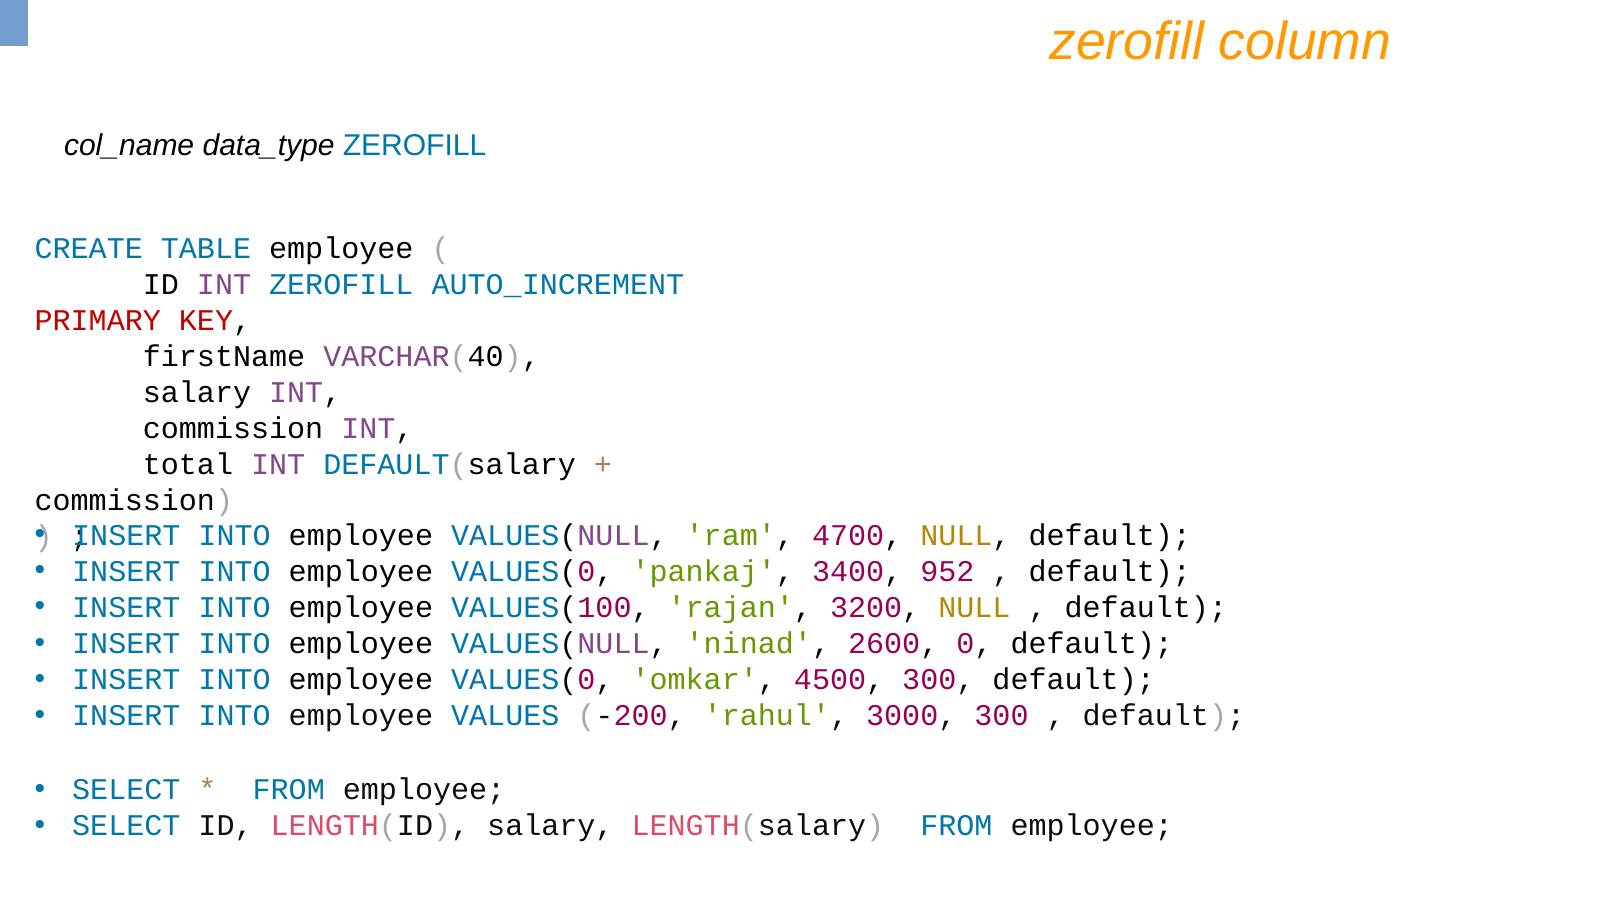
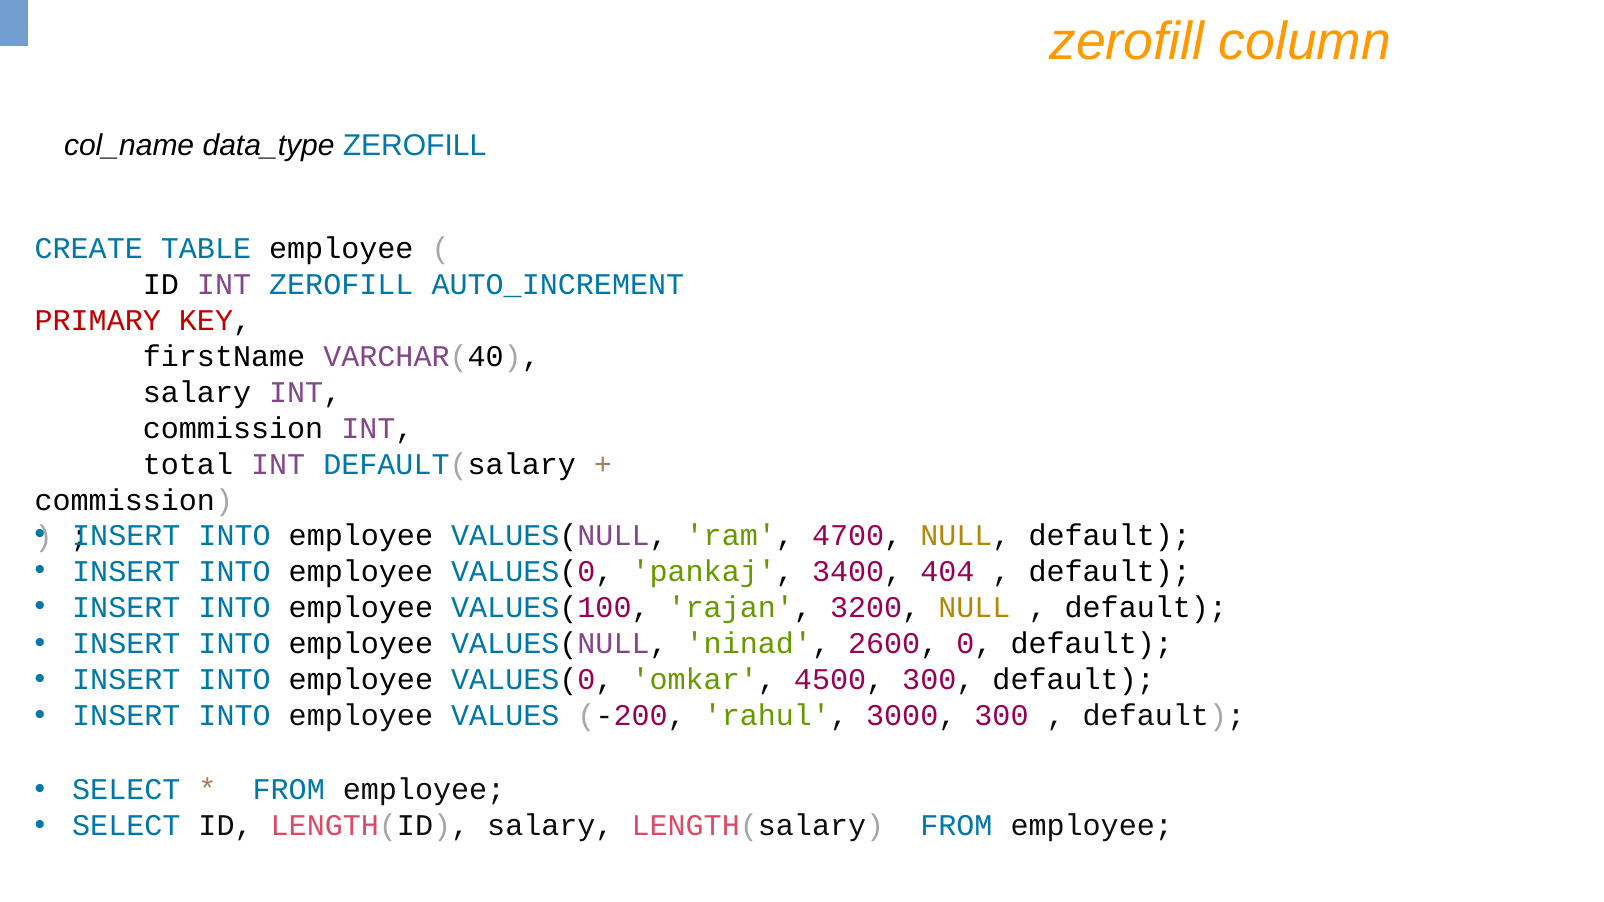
952: 952 -> 404
